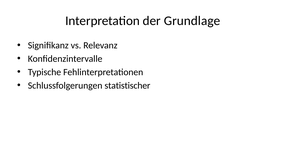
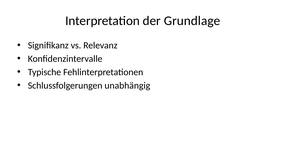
statistischer: statistischer -> unabhängig
